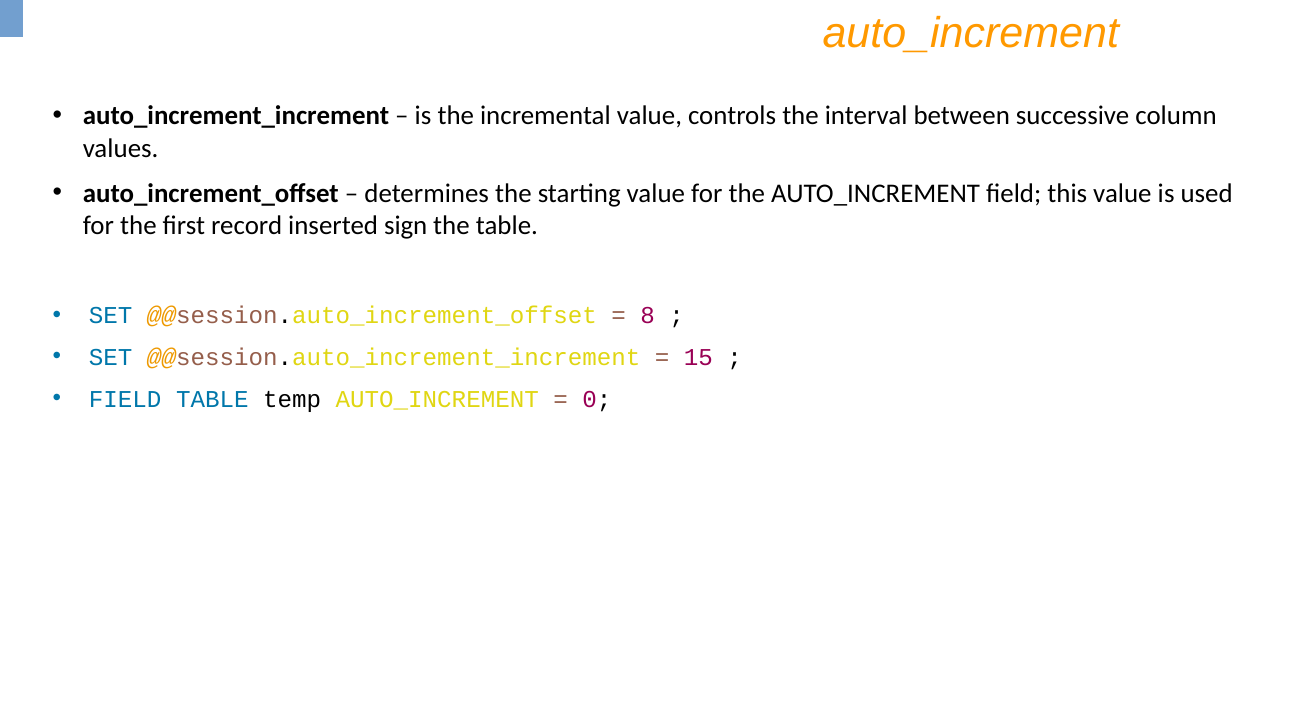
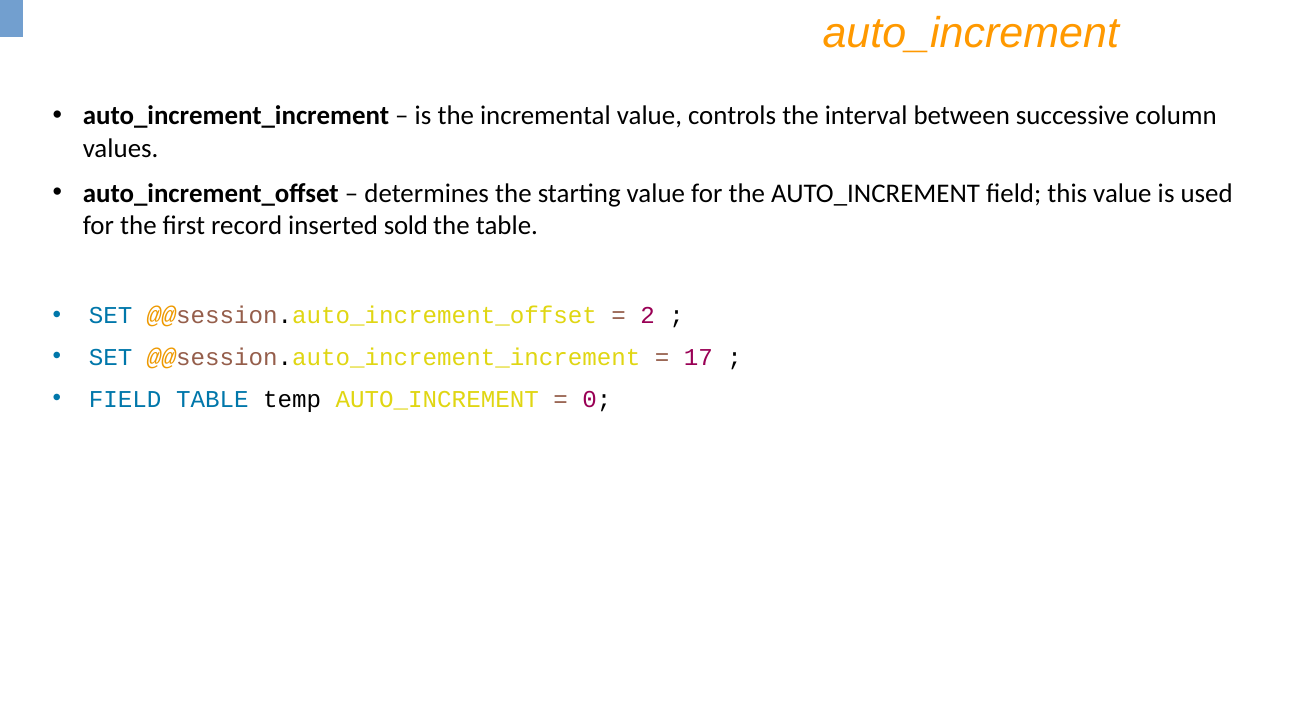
sign: sign -> sold
8: 8 -> 2
15: 15 -> 17
